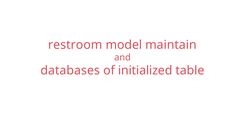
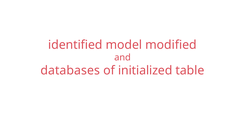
restroom: restroom -> identified
maintain: maintain -> modified
